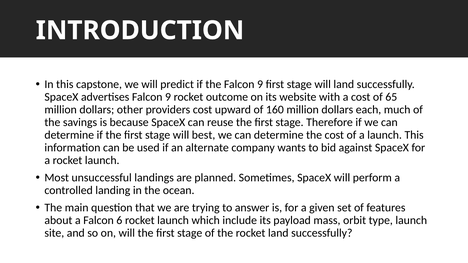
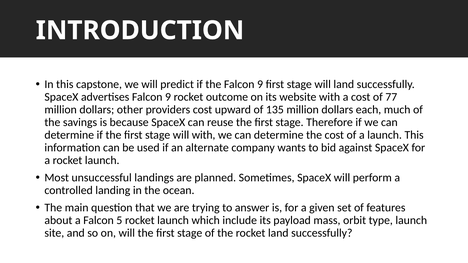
65: 65 -> 77
160: 160 -> 135
will best: best -> with
6: 6 -> 5
